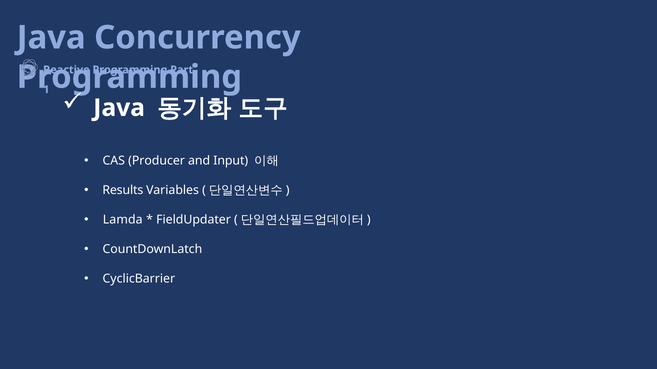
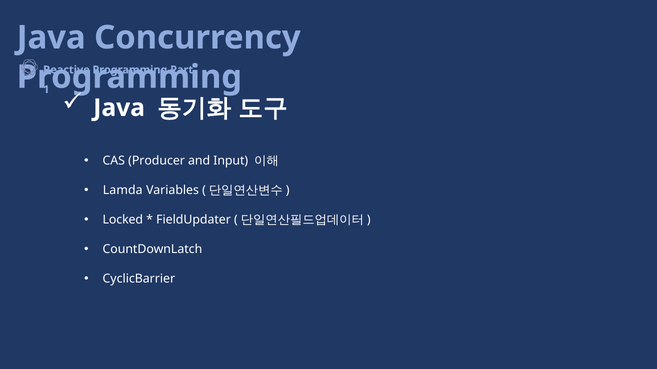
Results: Results -> Lamda
Lamda: Lamda -> Locked
